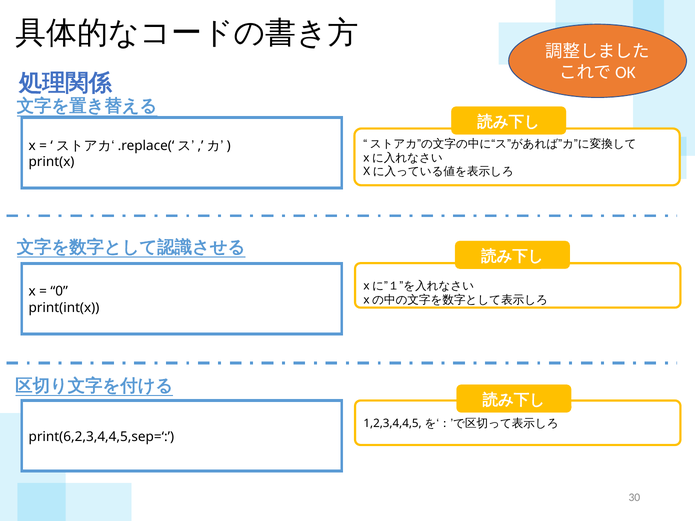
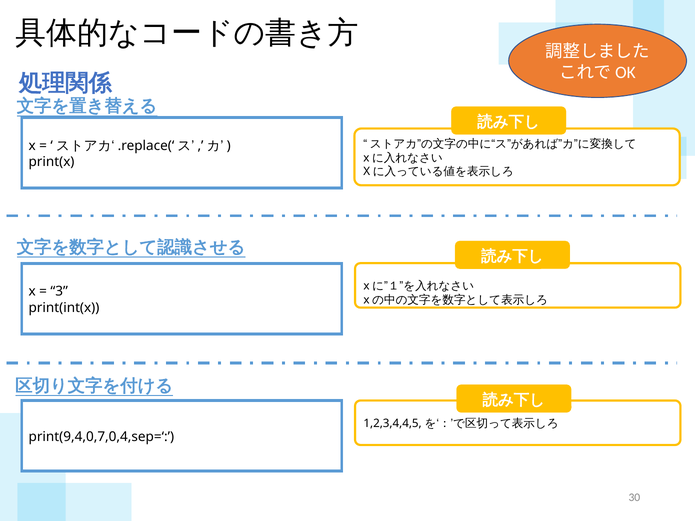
0: 0 -> 3
print(6,2,3,4,4,5,sep=‘: print(6,2,3,4,4,5,sep=‘ -> print(9,4,0,7,0,4,sep=‘
